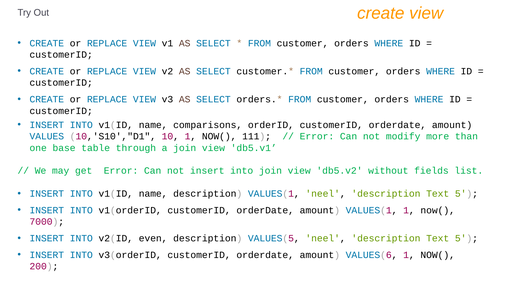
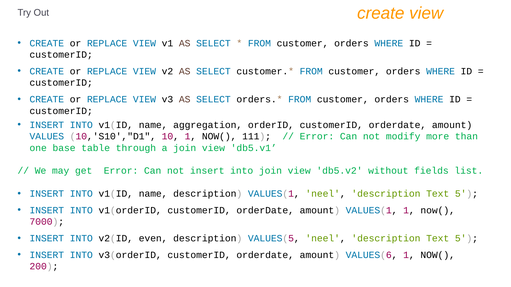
comparisons: comparisons -> aggregation
